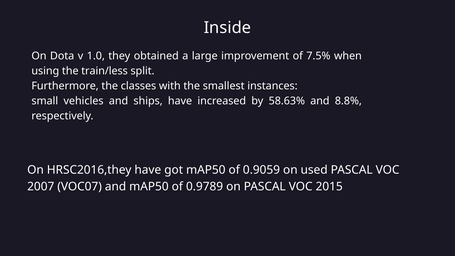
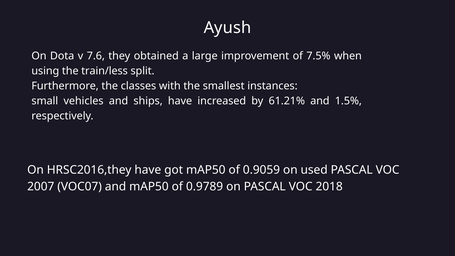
Inside: Inside -> Ayush
1.0: 1.0 -> 7.6
58.63%: 58.63% -> 61.21%
8.8%: 8.8% -> 1.5%
2015: 2015 -> 2018
